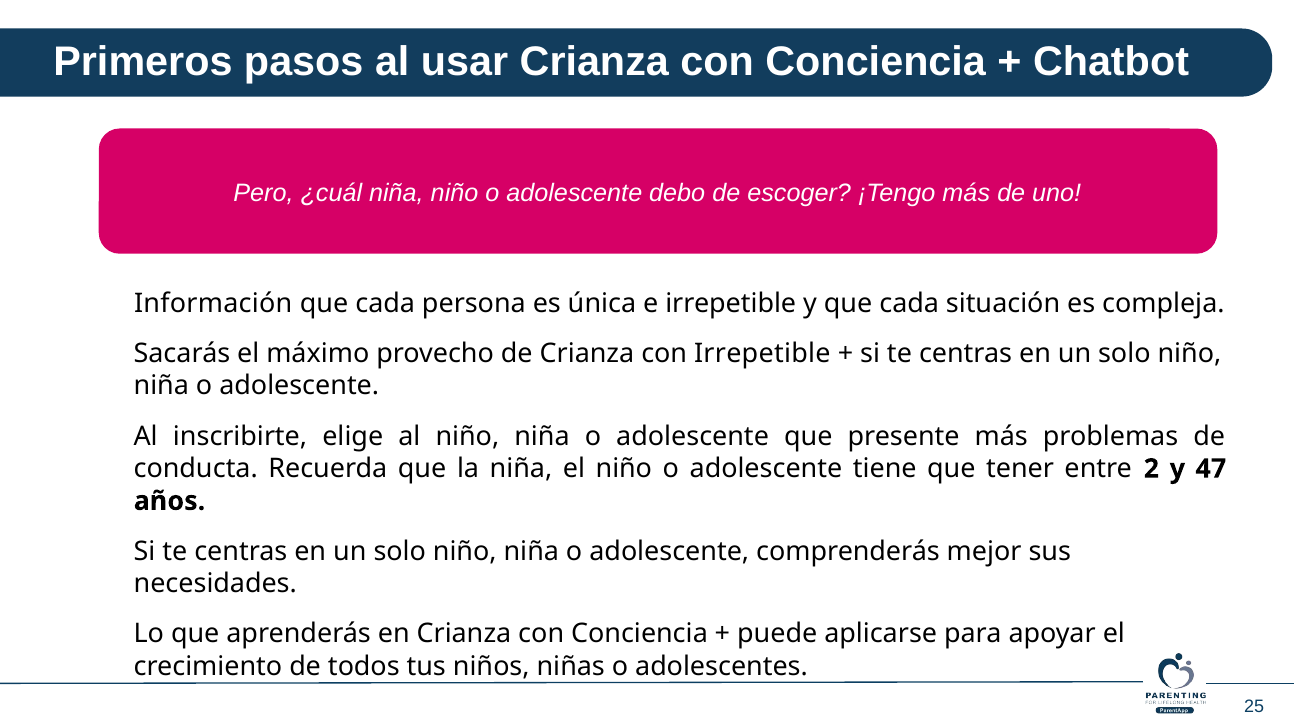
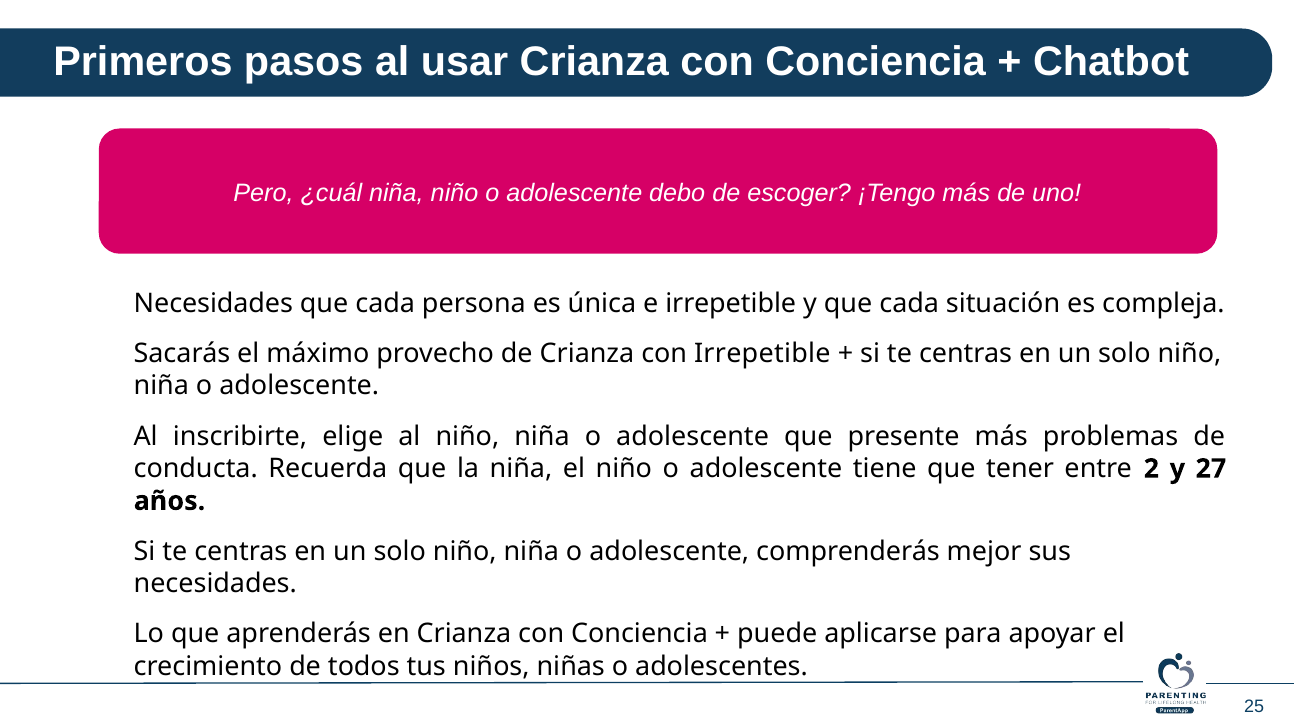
Información at (213, 303): Información -> Necesidades
47: 47 -> 27
